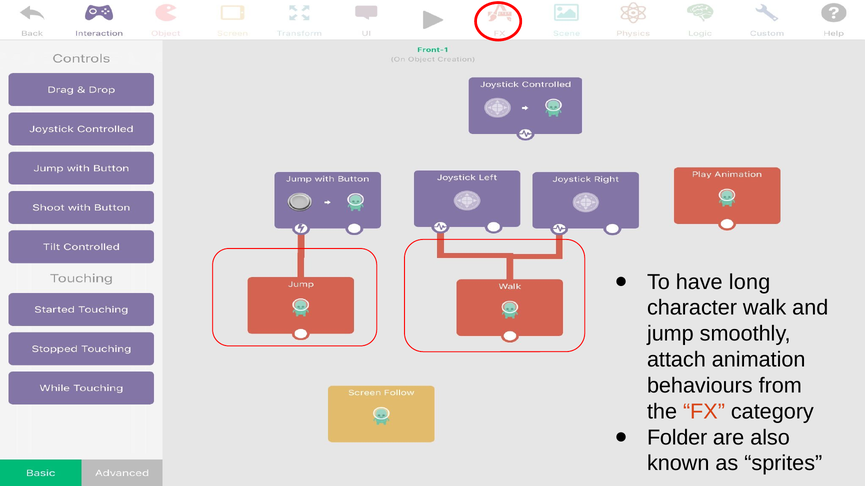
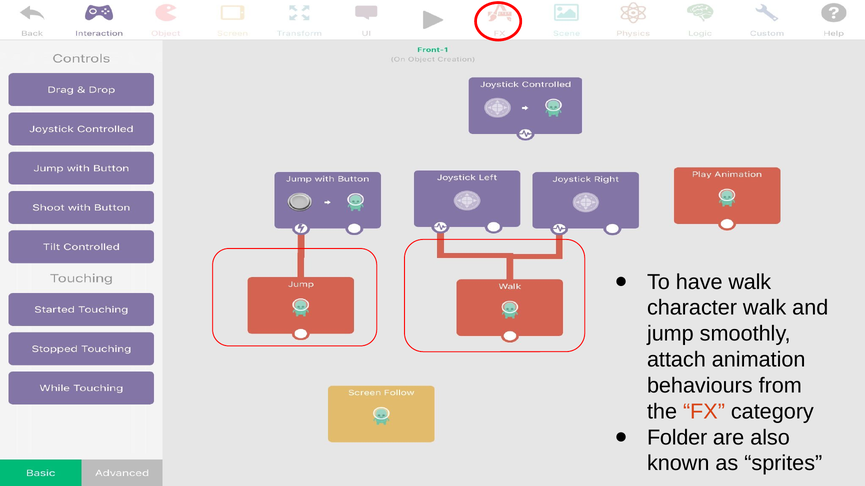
have long: long -> walk
